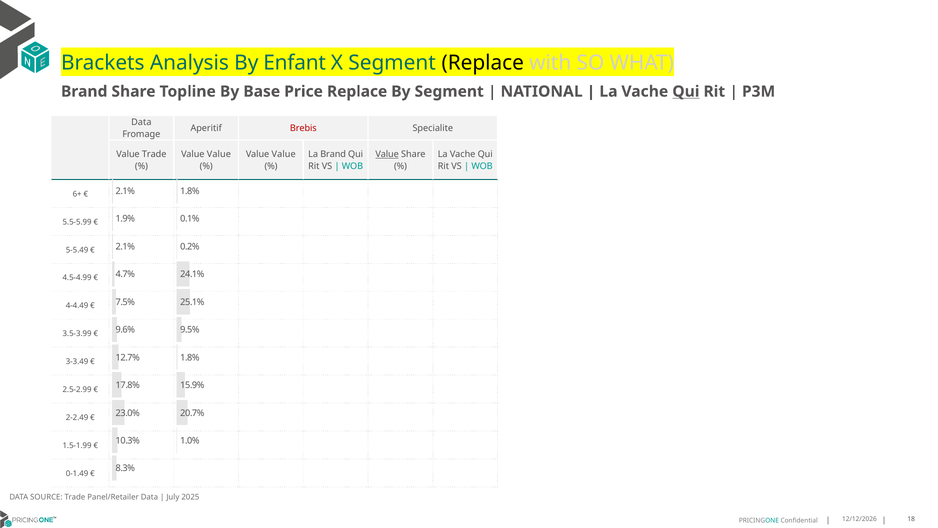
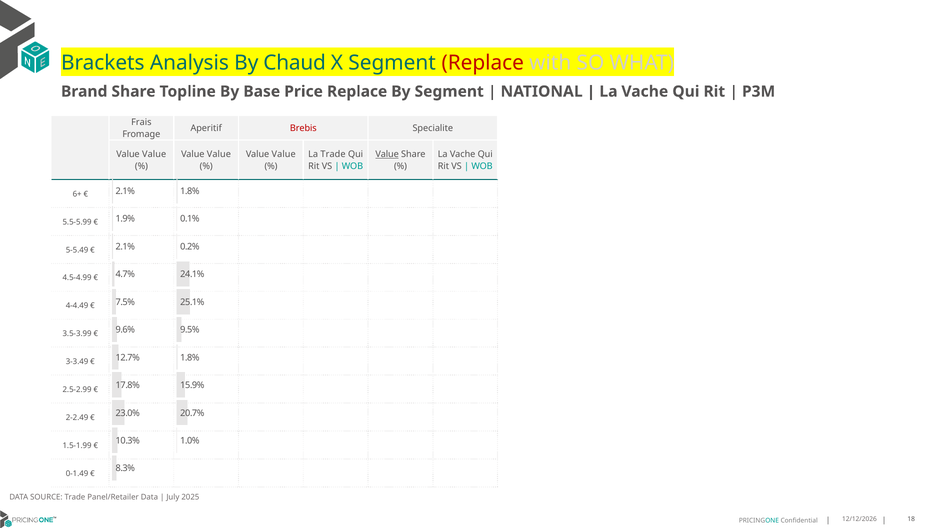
Enfant: Enfant -> Chaud
Replace at (483, 63) colour: black -> red
Qui at (686, 91) underline: present -> none
Data at (141, 122): Data -> Frais
Trade at (154, 154): Trade -> Value
La Brand: Brand -> Trade
